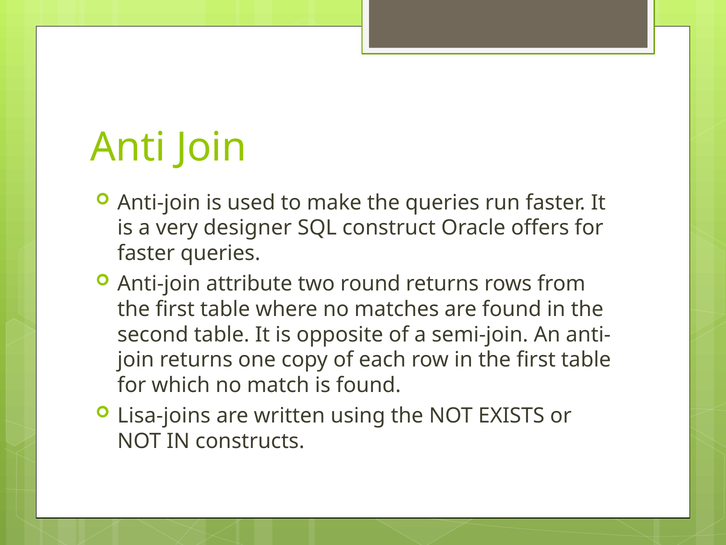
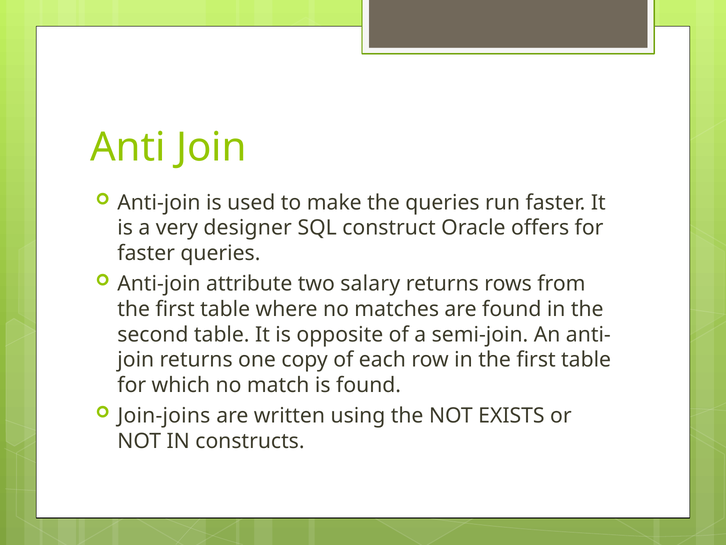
round: round -> salary
Lisa-joins: Lisa-joins -> Join-joins
